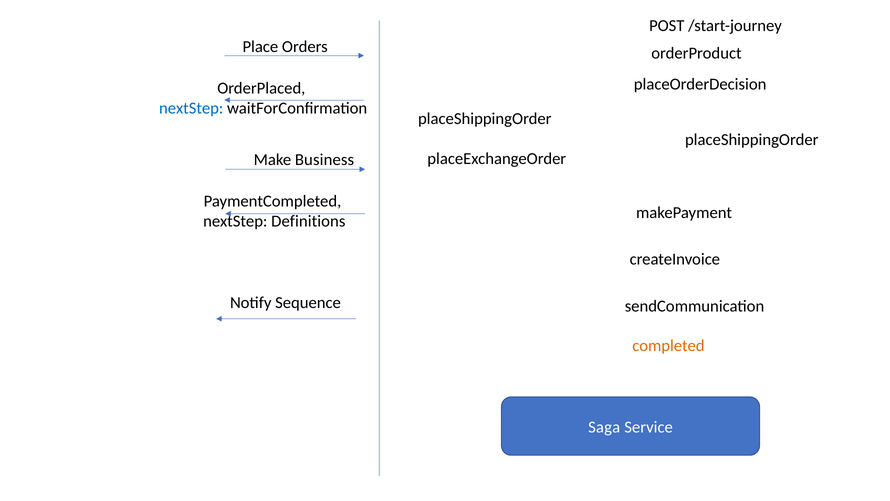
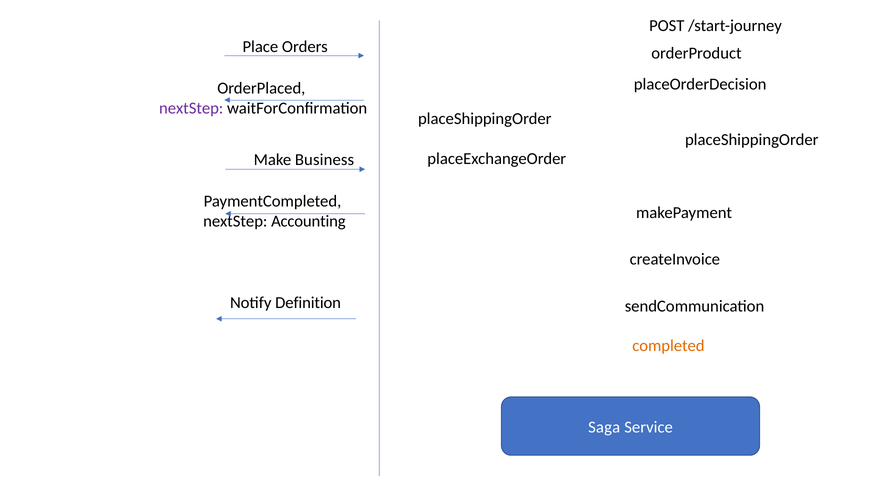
nextStep at (191, 108) colour: blue -> purple
Definitions: Definitions -> Accounting
Sequence: Sequence -> Definition
